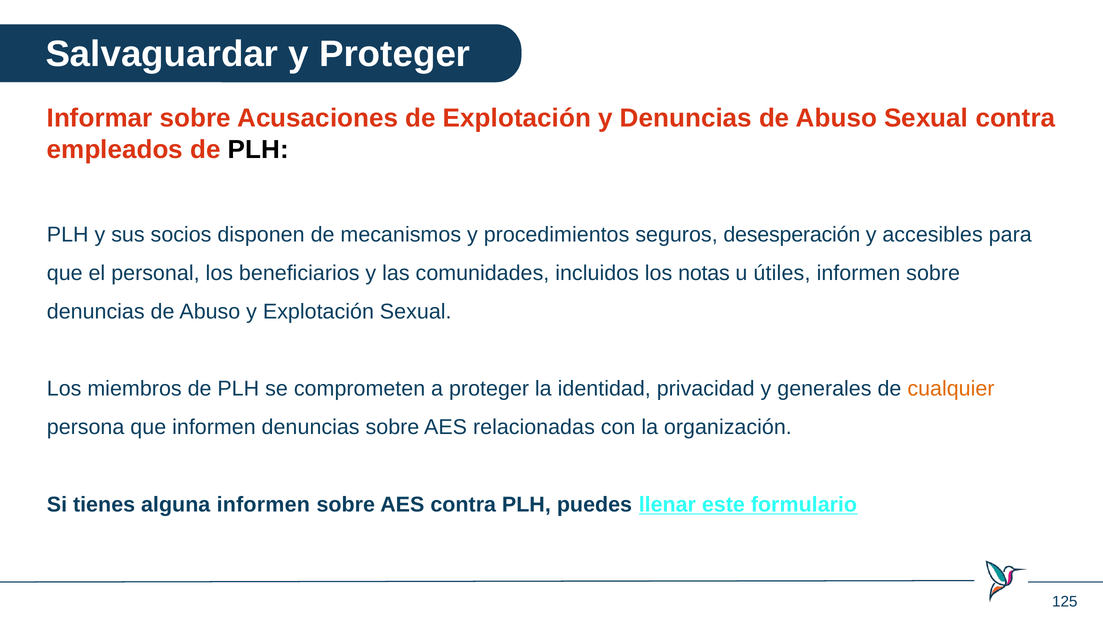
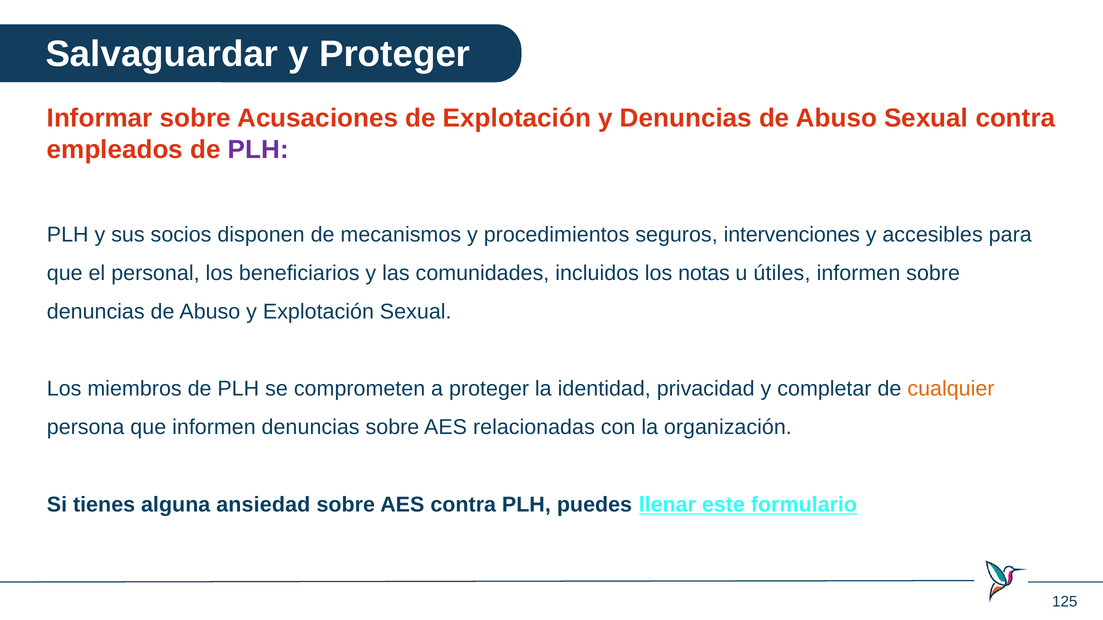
PLH at (258, 150) colour: black -> purple
desesperación: desesperación -> intervenciones
generales: generales -> completar
alguna informen: informen -> ansiedad
